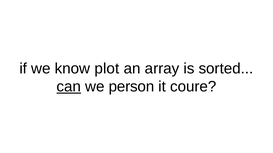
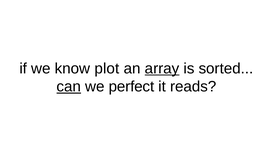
array underline: none -> present
person: person -> perfect
coure: coure -> reads
